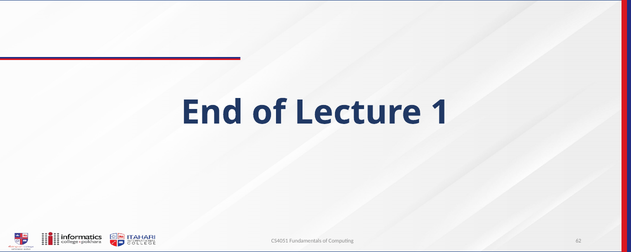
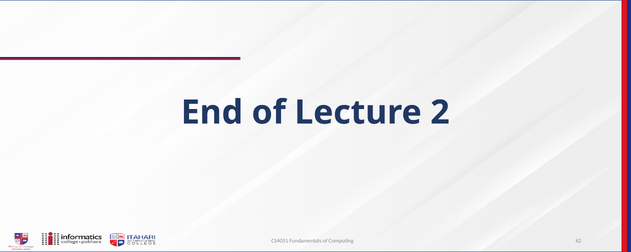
1: 1 -> 2
